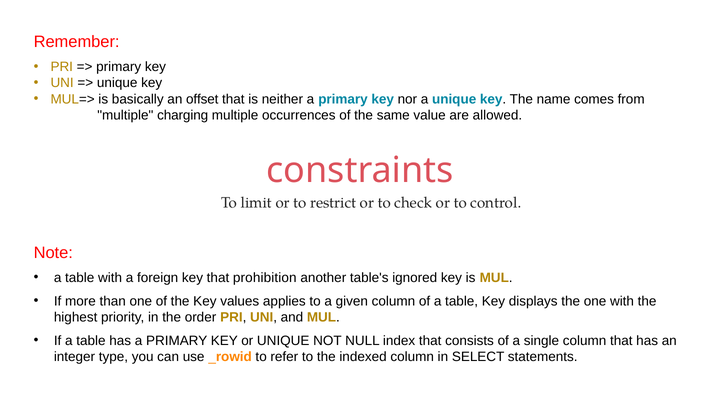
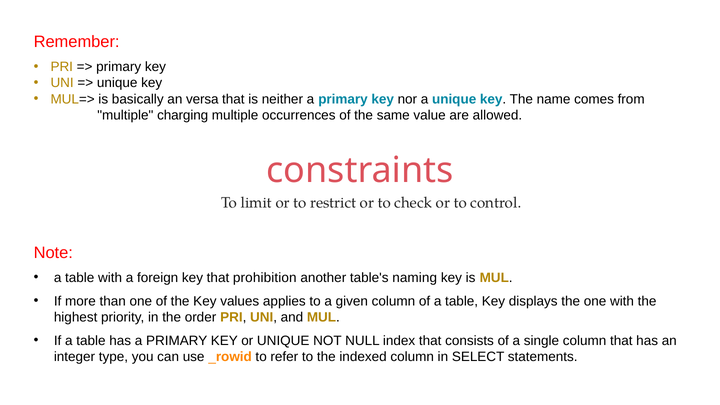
offset: offset -> versa
ignored: ignored -> naming
